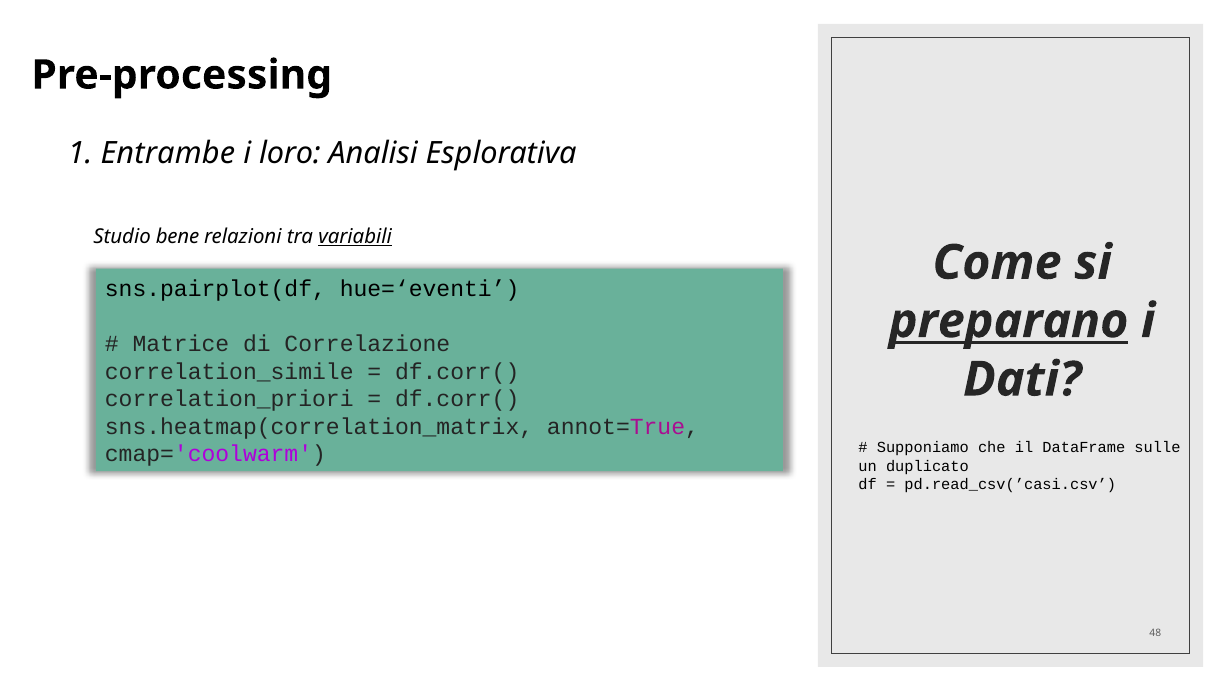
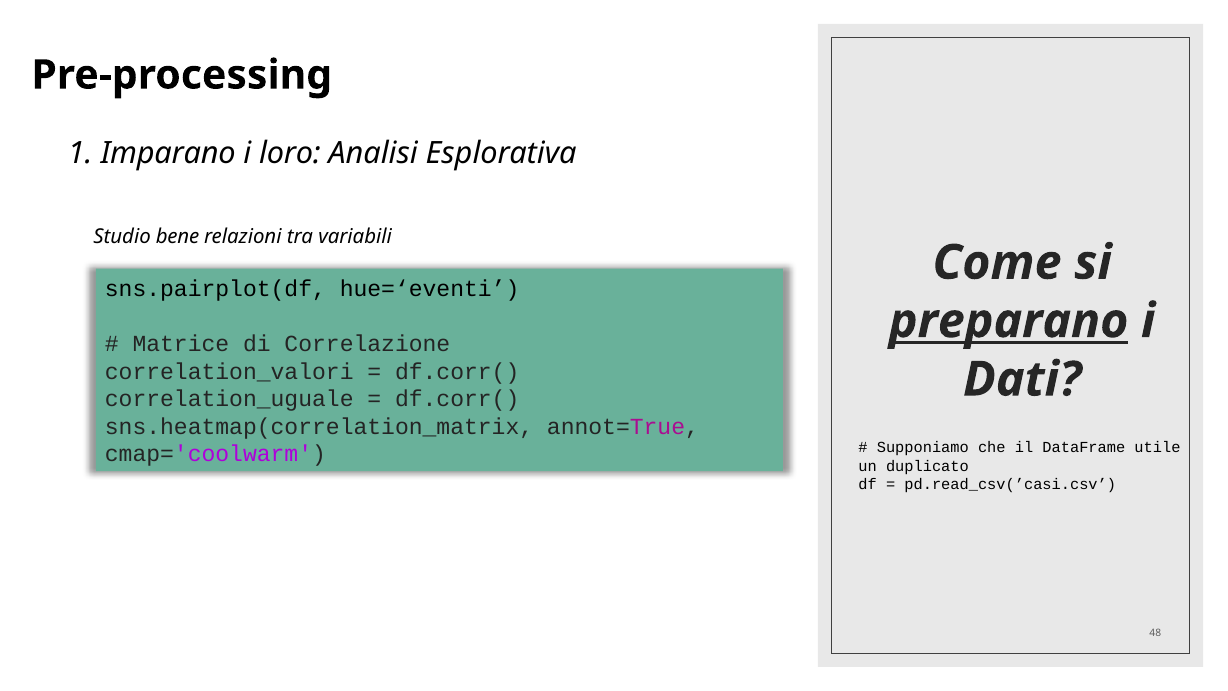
Entrambe: Entrambe -> Imparano
variabili underline: present -> none
correlation_simile: correlation_simile -> correlation_valori
correlation_priori: correlation_priori -> correlation_uguale
sulle: sulle -> utile
